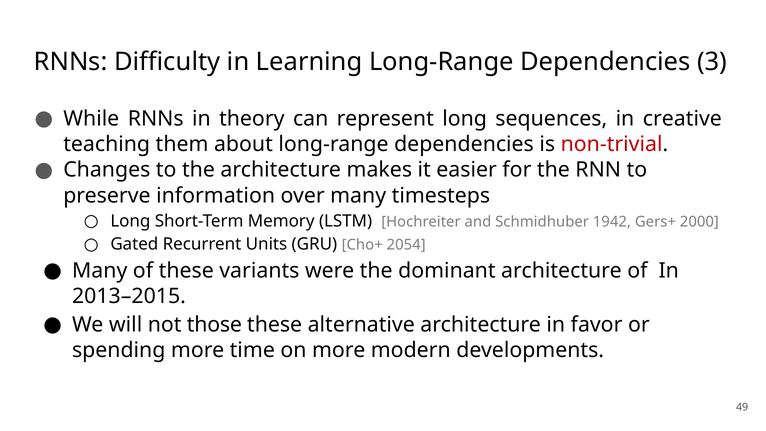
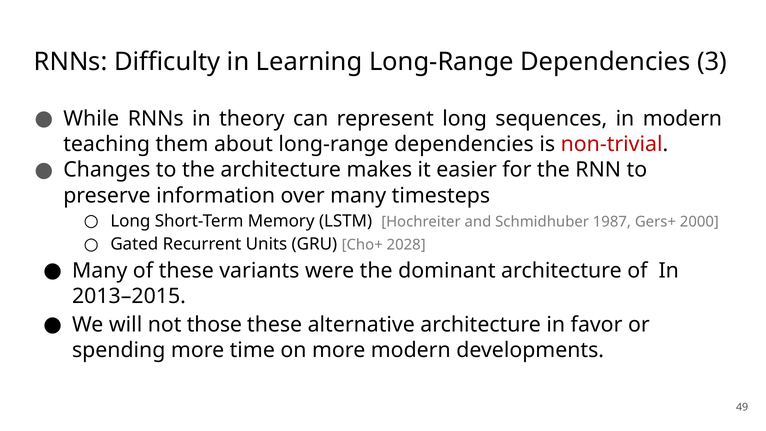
in creative: creative -> modern
1942: 1942 -> 1987
2054: 2054 -> 2028
